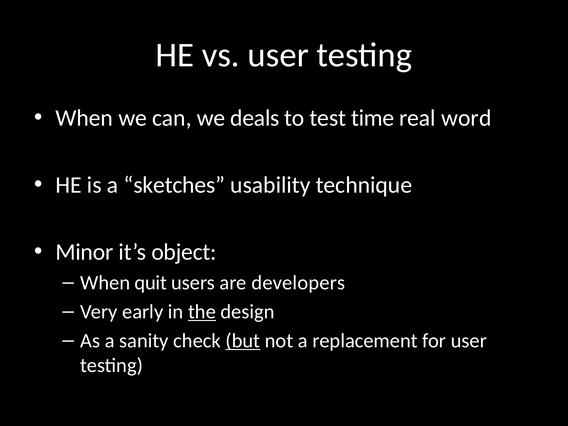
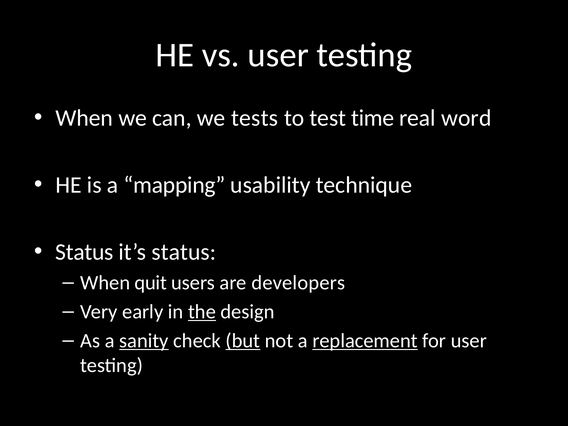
deals: deals -> tests
sketches: sketches -> mapping
Minor at (84, 252): Minor -> Status
it’s object: object -> status
sanity underline: none -> present
replacement underline: none -> present
